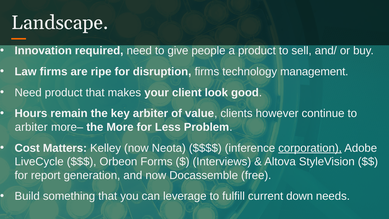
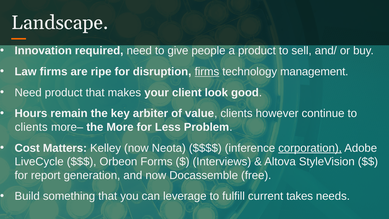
firms at (207, 72) underline: none -> present
arbiter at (31, 127): arbiter -> clients
down: down -> takes
